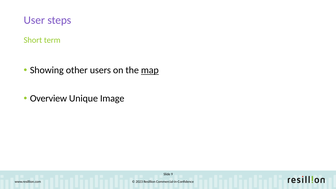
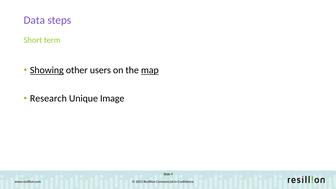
User: User -> Data
Showing underline: none -> present
Overview: Overview -> Research
